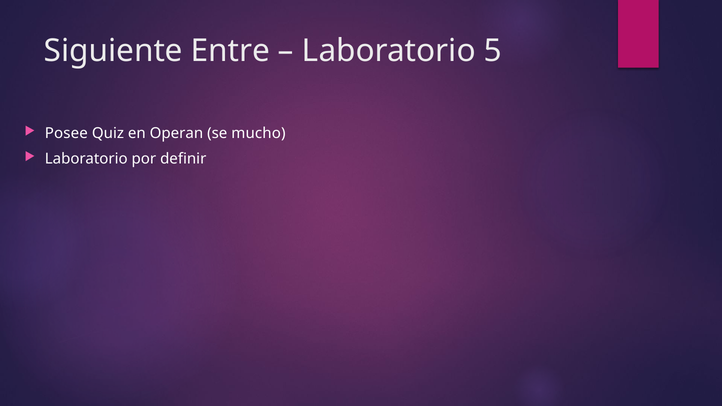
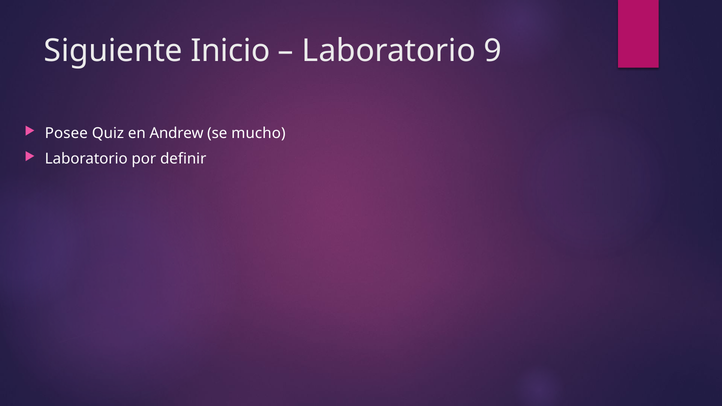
Entre: Entre -> Inicio
5: 5 -> 9
Operan: Operan -> Andrew
